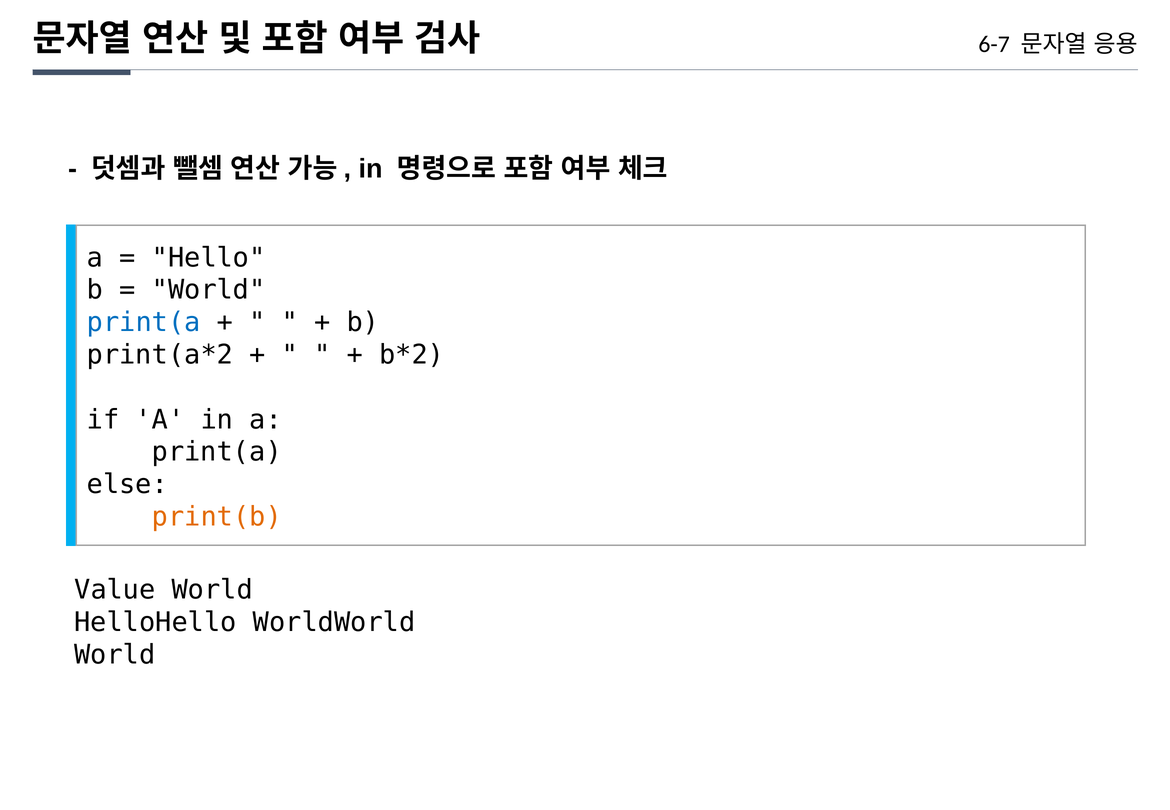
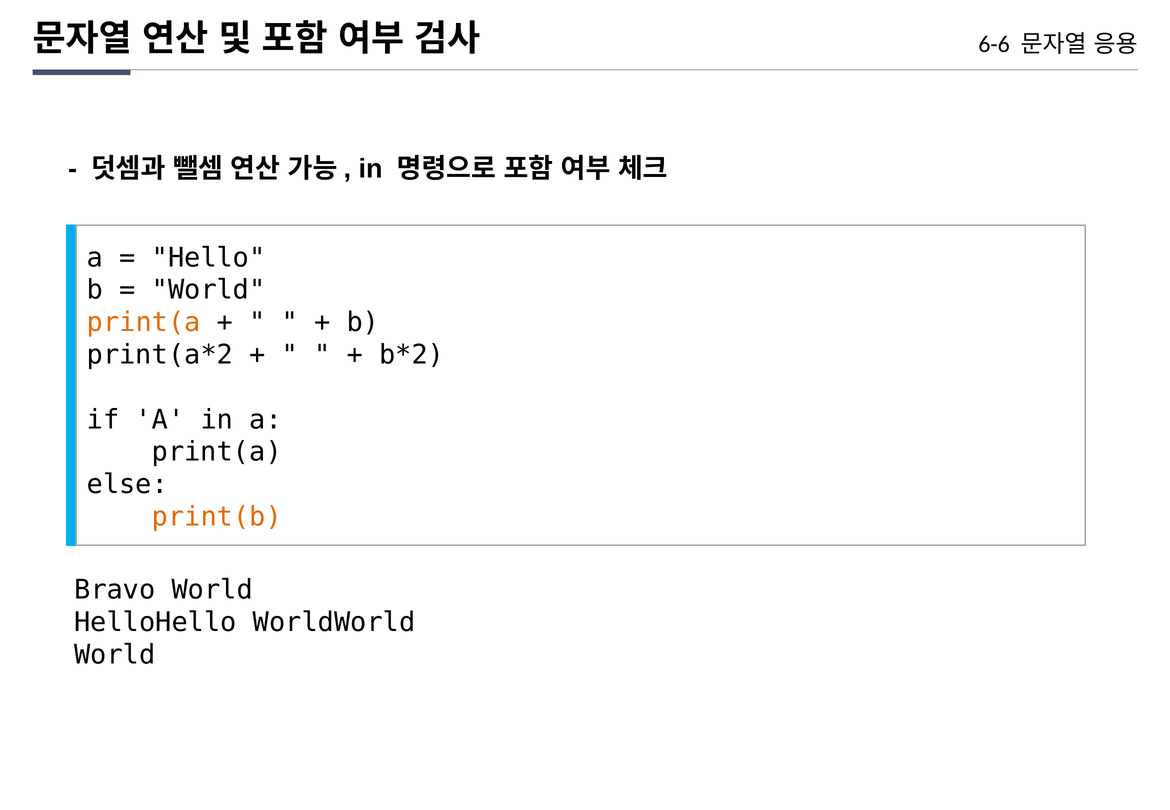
6-7: 6-7 -> 6-6
print(a at (144, 322) colour: blue -> orange
Value: Value -> Bravo
